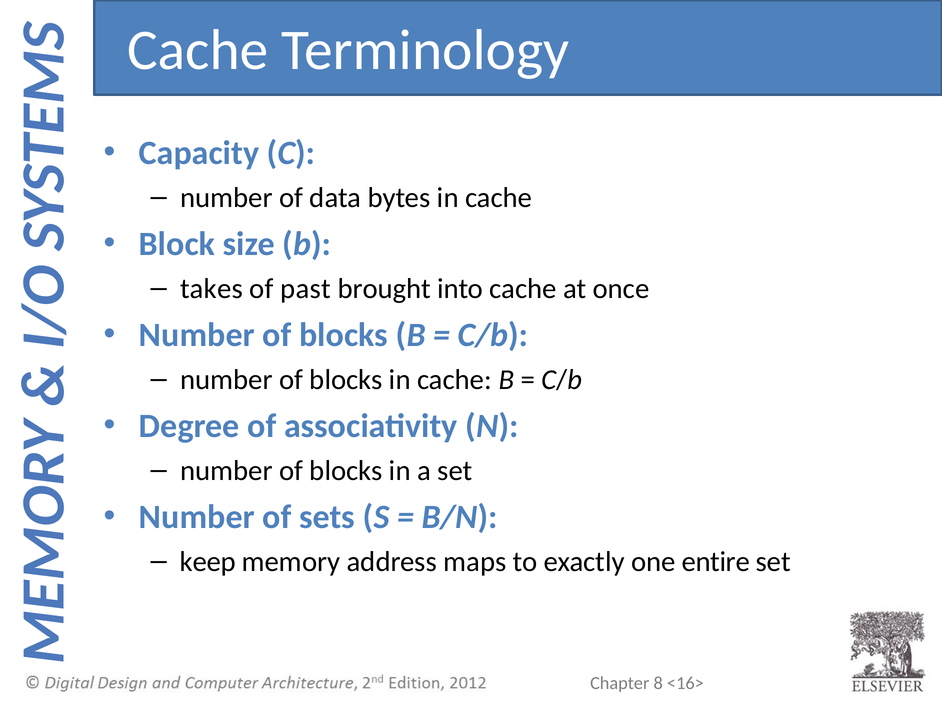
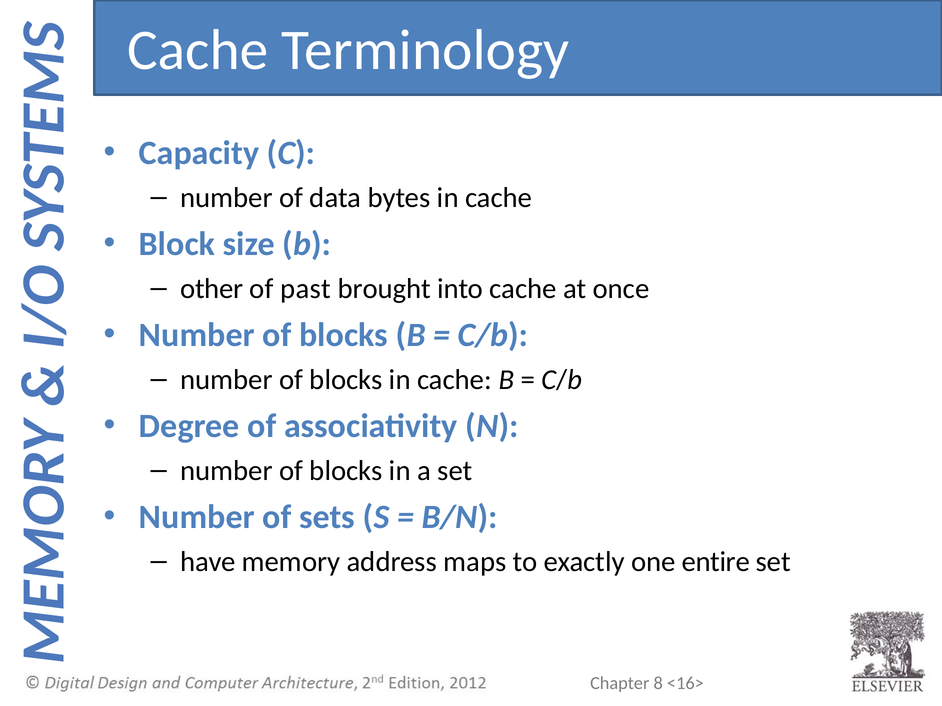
takes: takes -> other
keep: keep -> have
